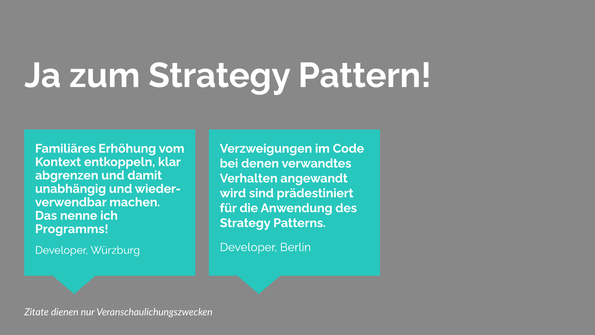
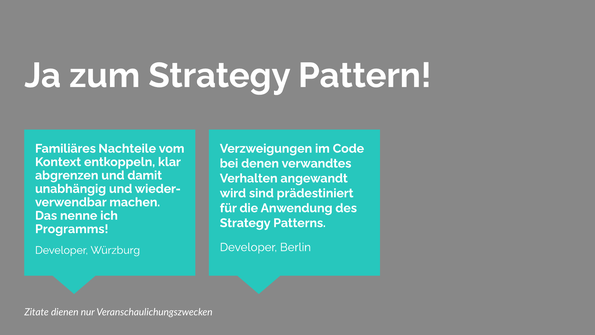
Erhöhung: Erhöhung -> Nachteile
